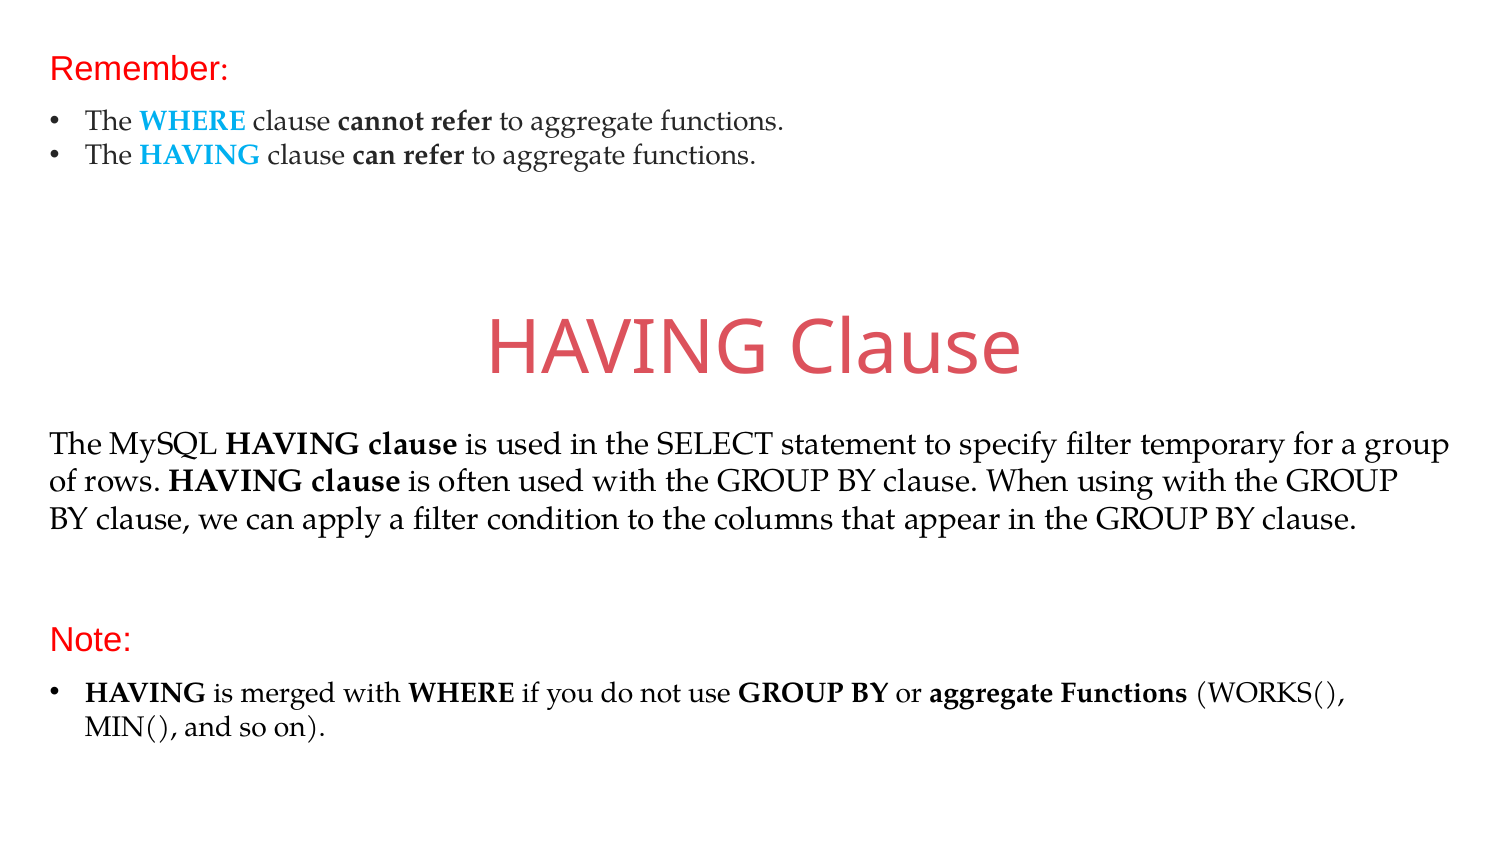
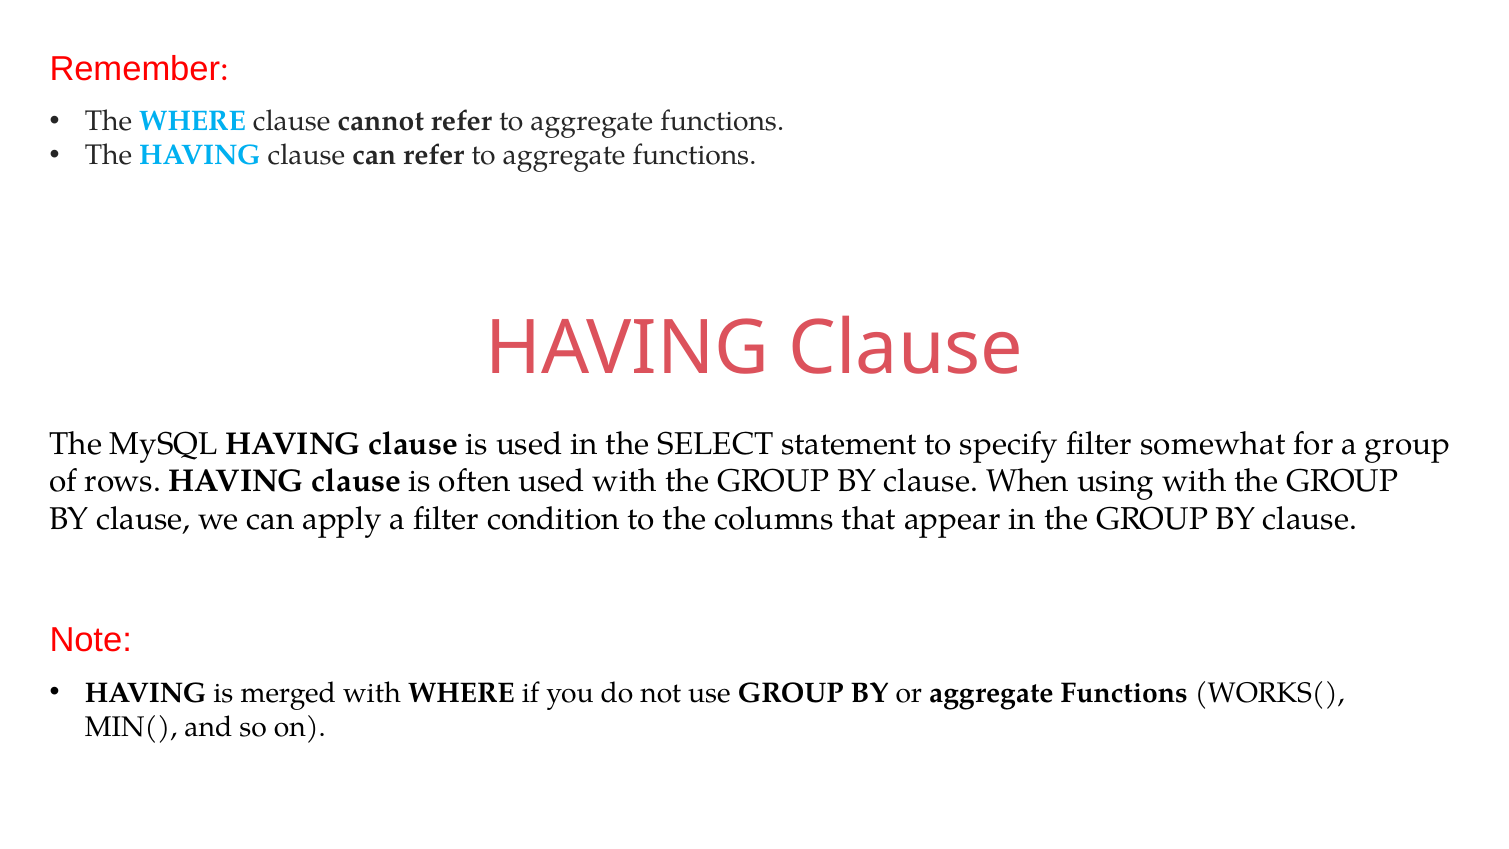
temporary: temporary -> somewhat
